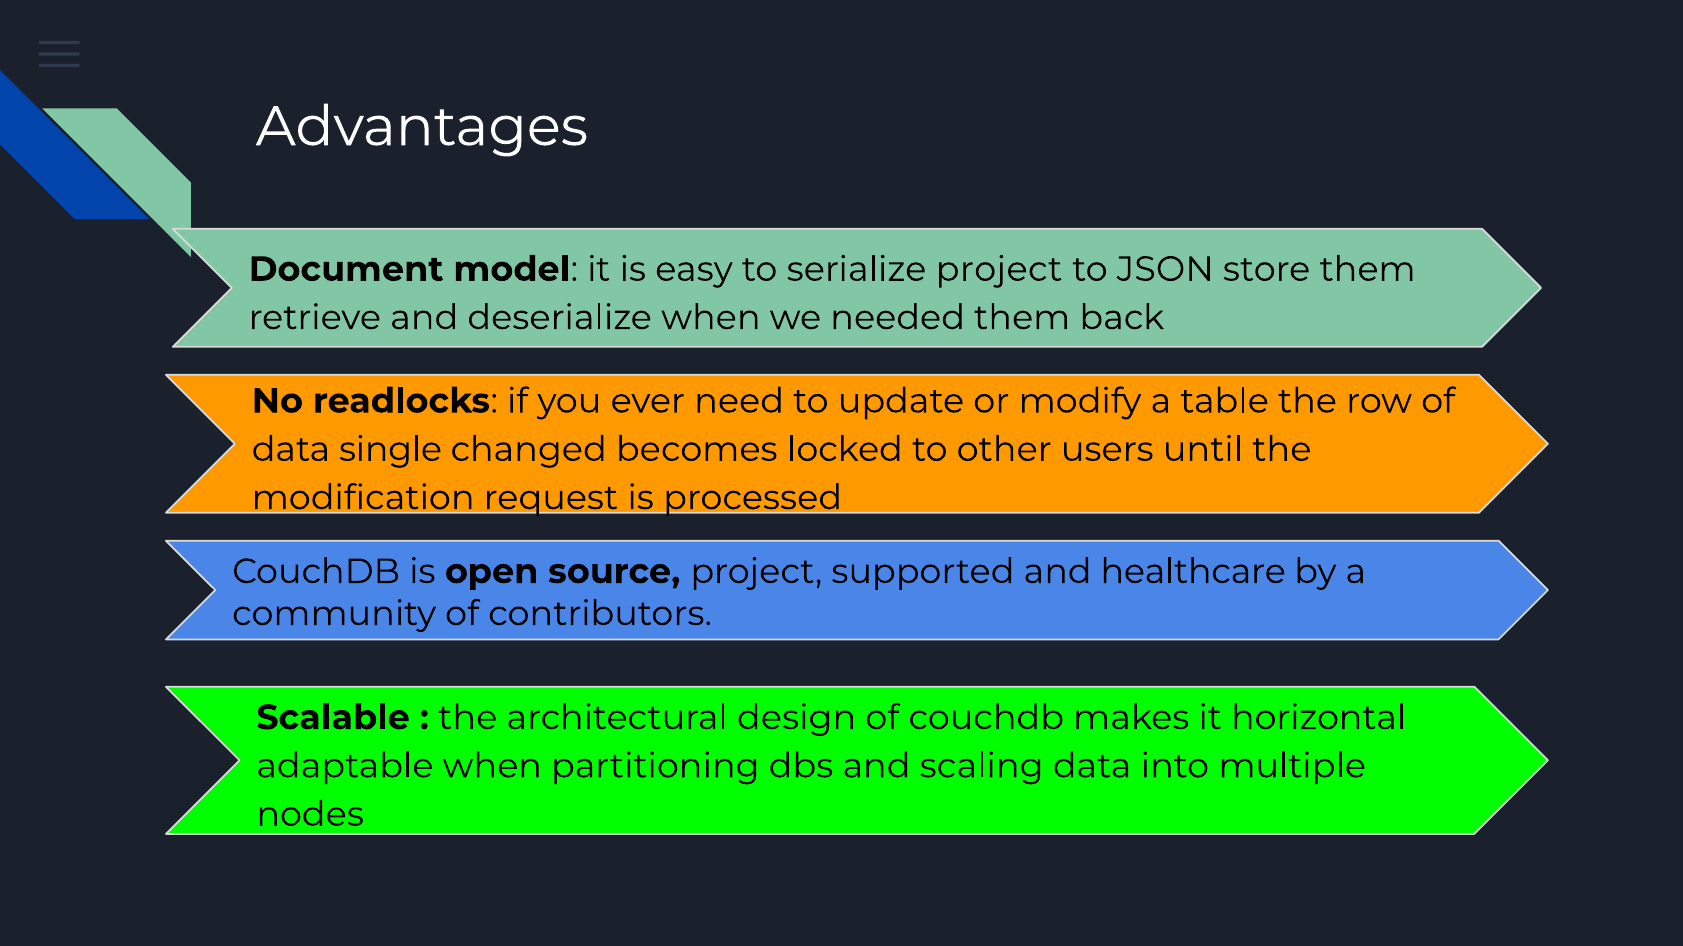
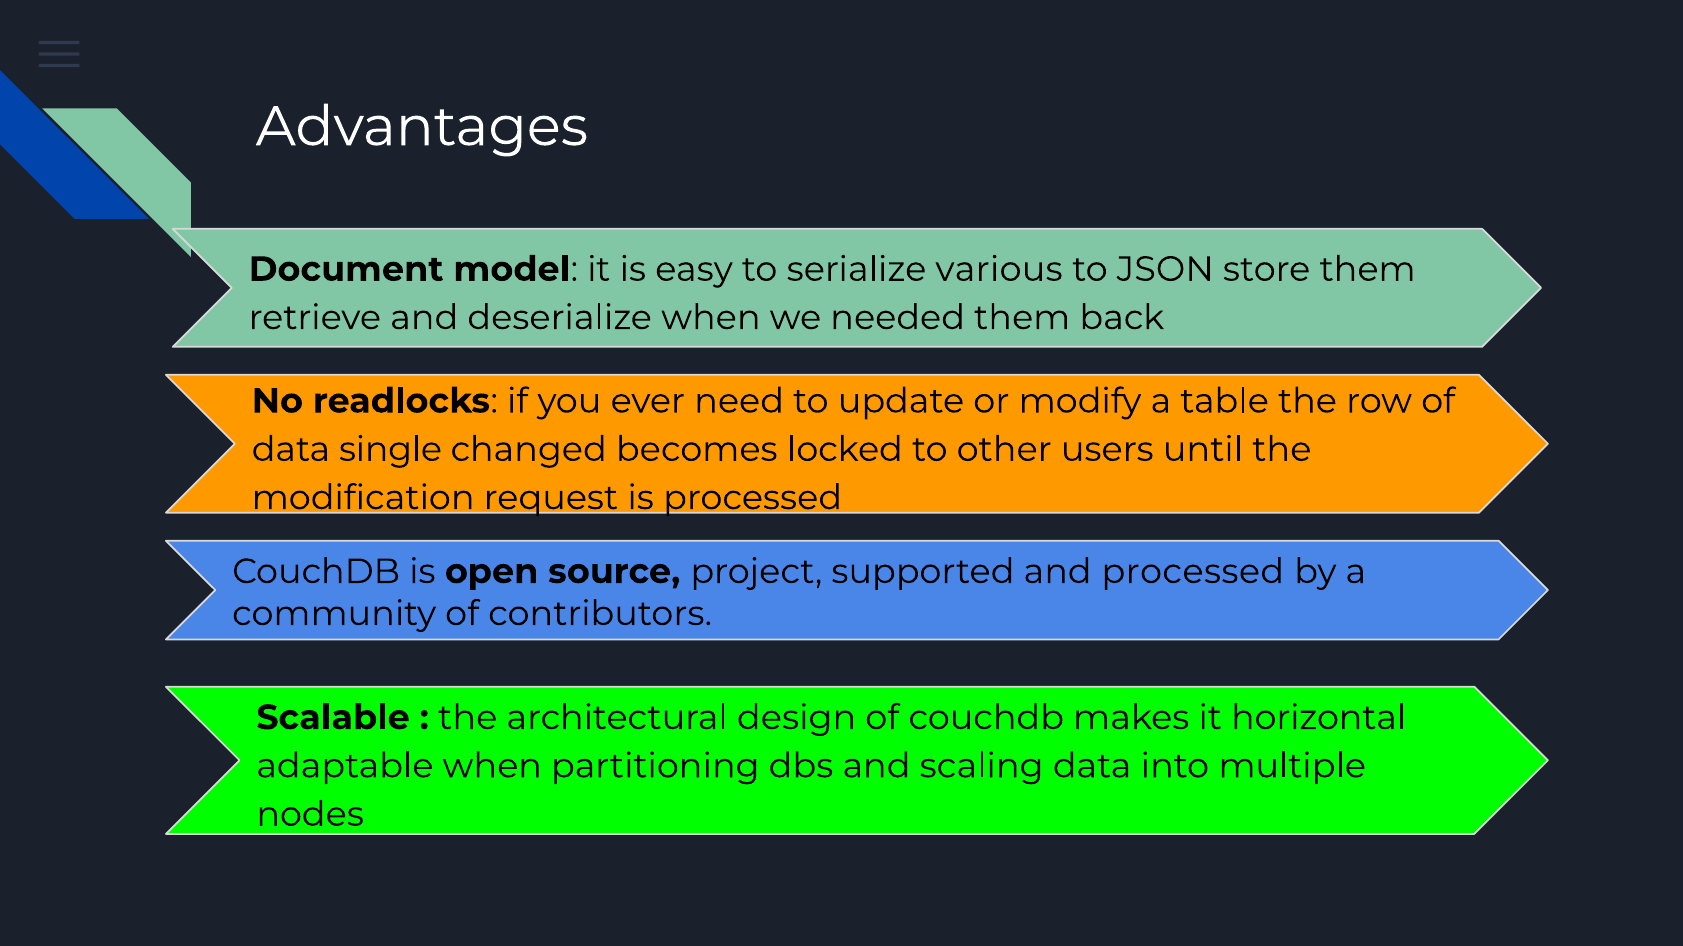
serialize project: project -> various
and healthcare: healthcare -> processed
